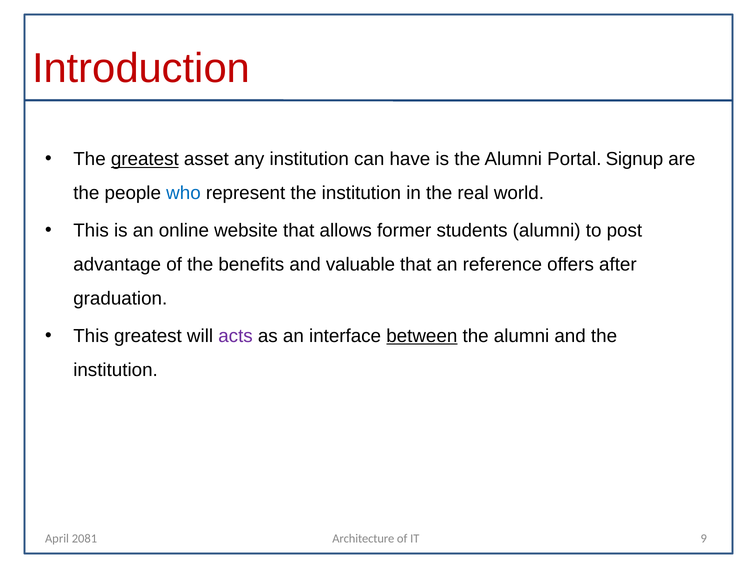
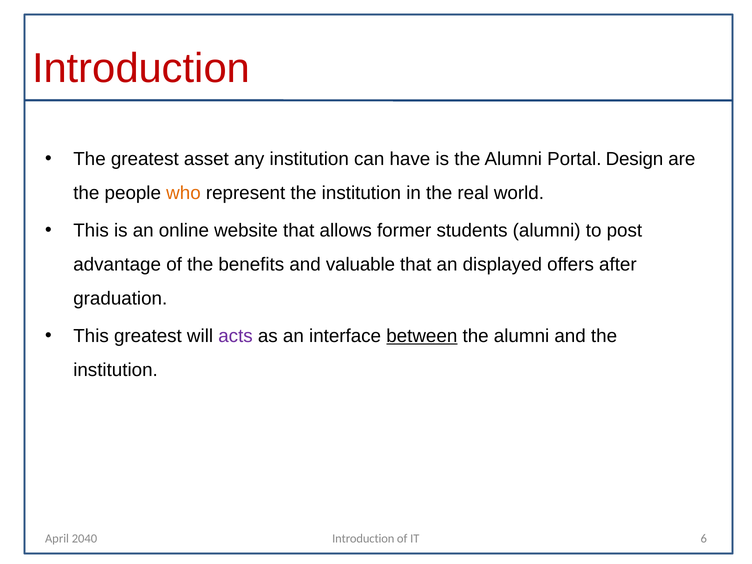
greatest at (145, 159) underline: present -> none
Signup: Signup -> Design
who colour: blue -> orange
reference: reference -> displayed
Architecture at (363, 538): Architecture -> Introduction
9: 9 -> 6
2081: 2081 -> 2040
